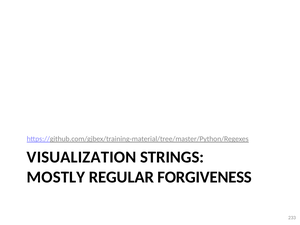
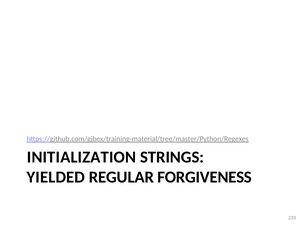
VISUALIZATION: VISUALIZATION -> INITIALIZATION
MOSTLY: MOSTLY -> YIELDED
